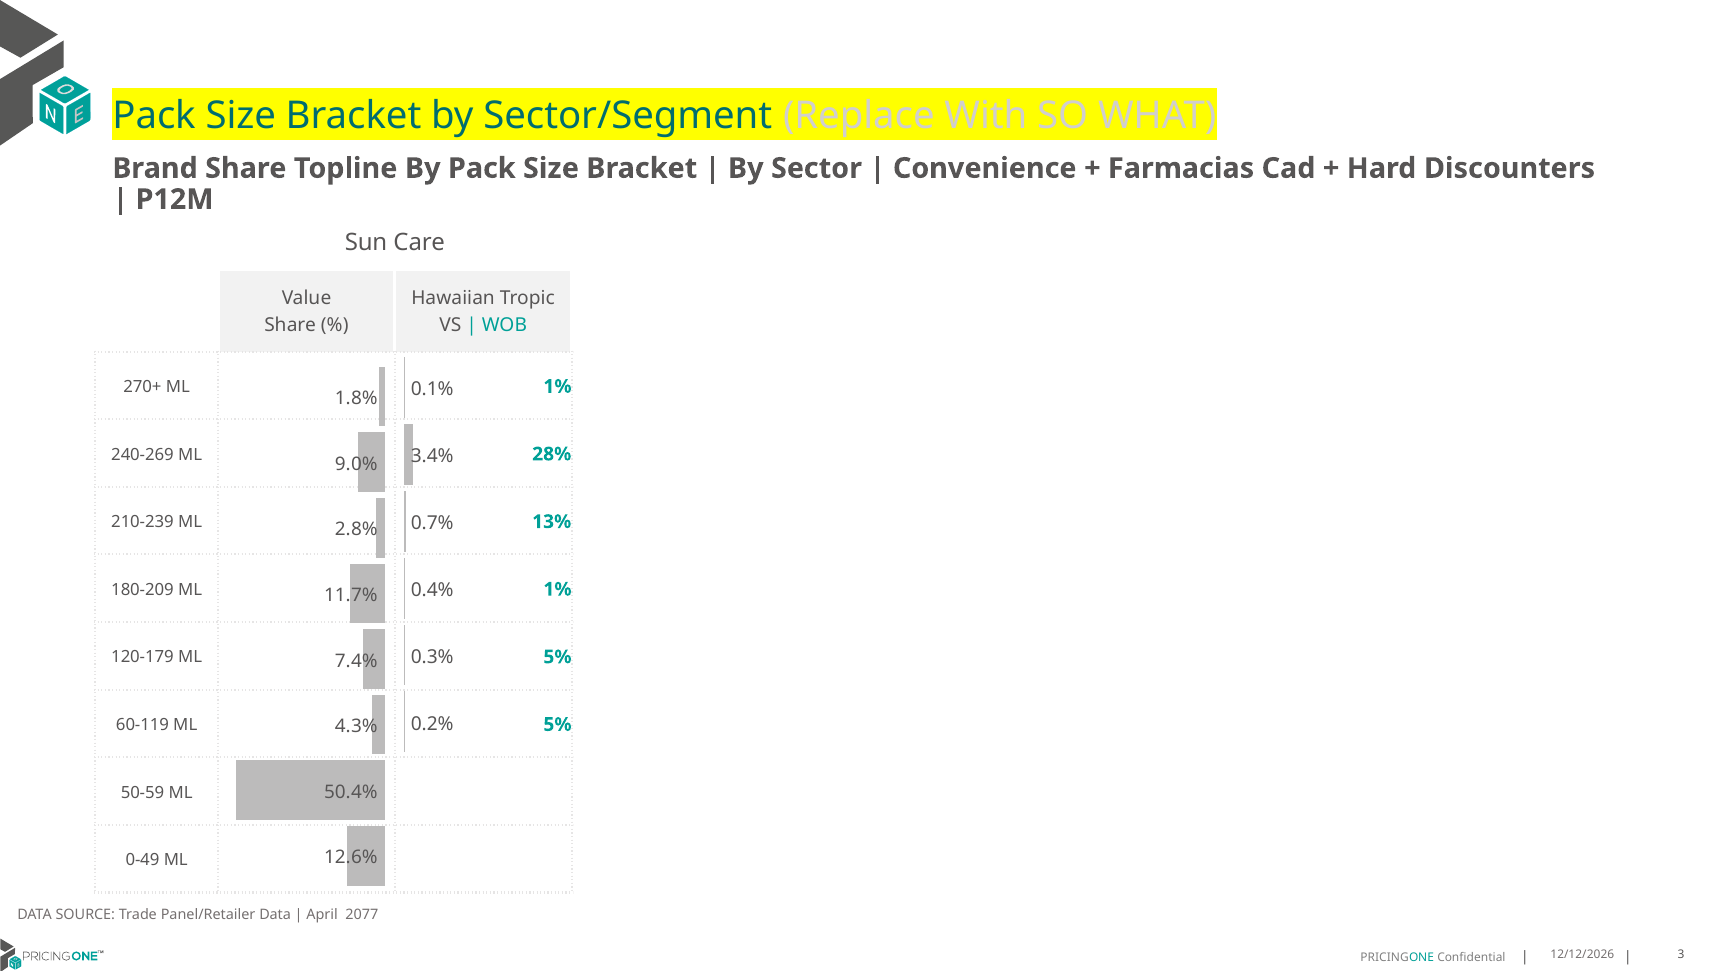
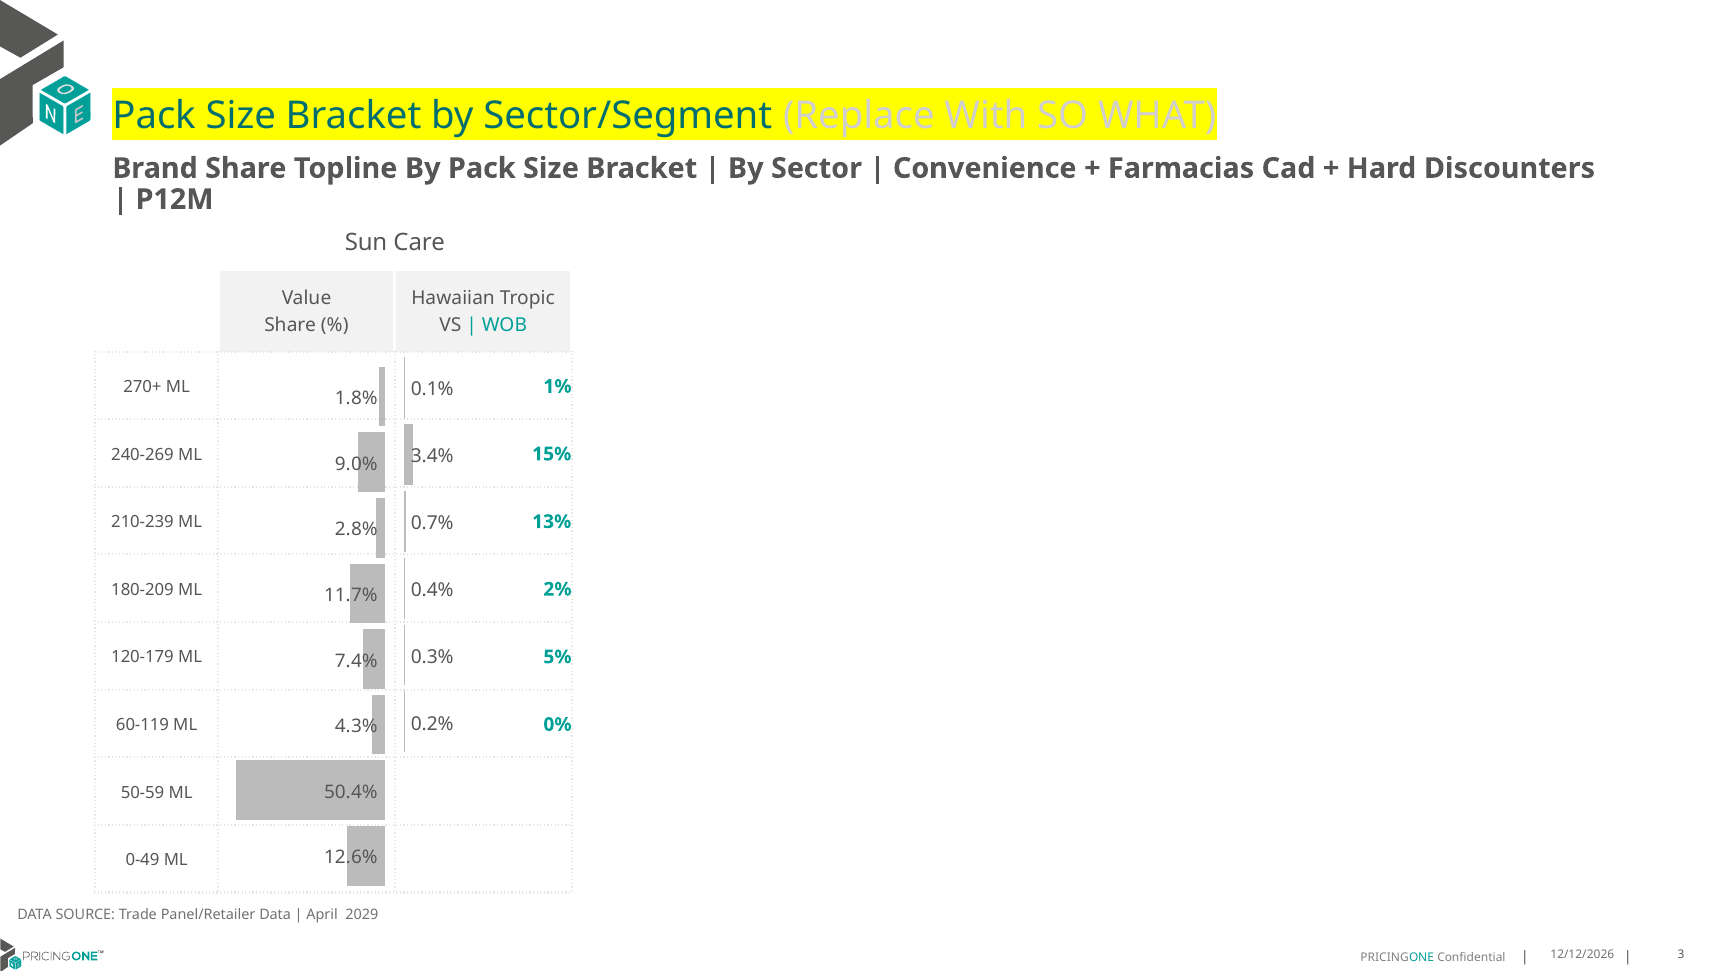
28%: 28% -> 15%
180-209 ML 1%: 1% -> 2%
60-119 ML 5%: 5% -> 0%
2077: 2077 -> 2029
